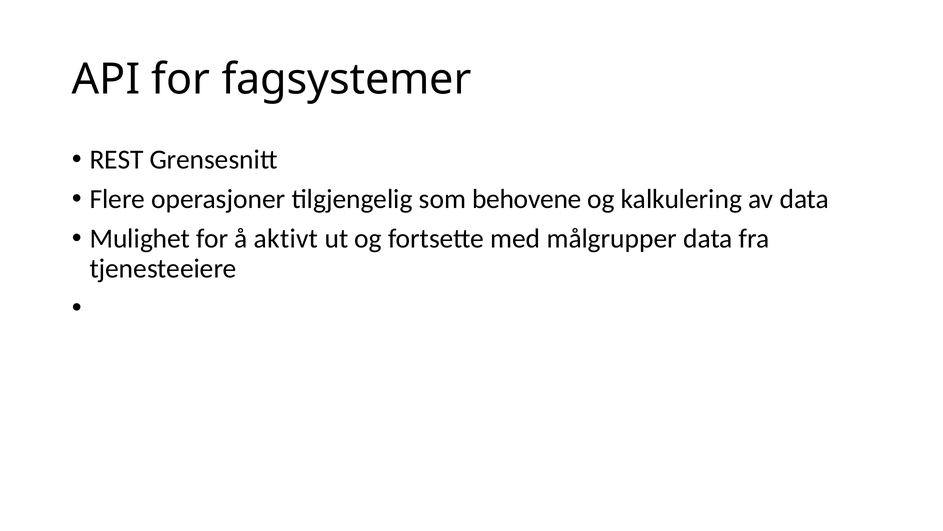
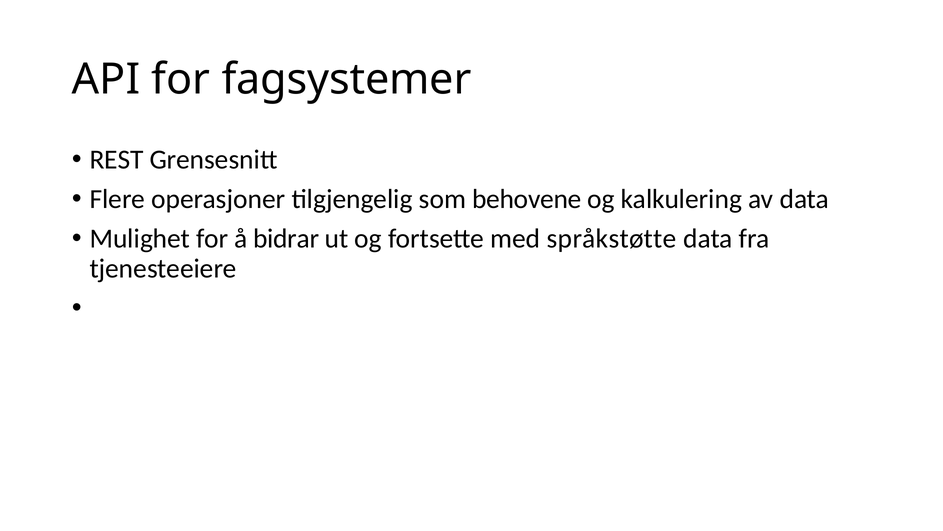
aktivt: aktivt -> bidrar
målgrupper: målgrupper -> språkstøtte
